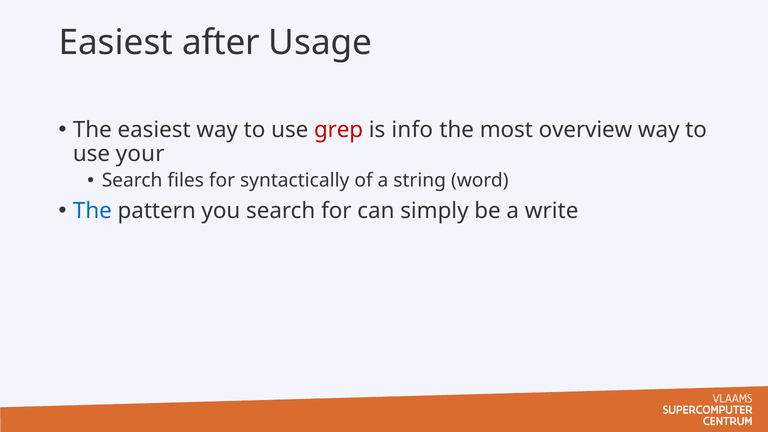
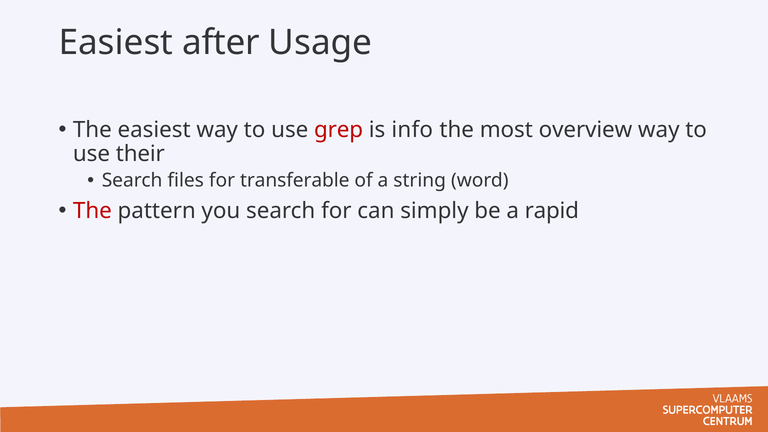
your: your -> their
syntactically: syntactically -> transferable
The at (92, 211) colour: blue -> red
write: write -> rapid
